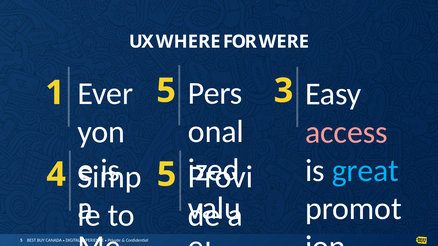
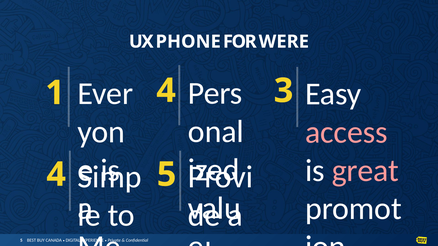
WHERE: WHERE -> PHONE
1 5: 5 -> 4
great colour: light blue -> pink
